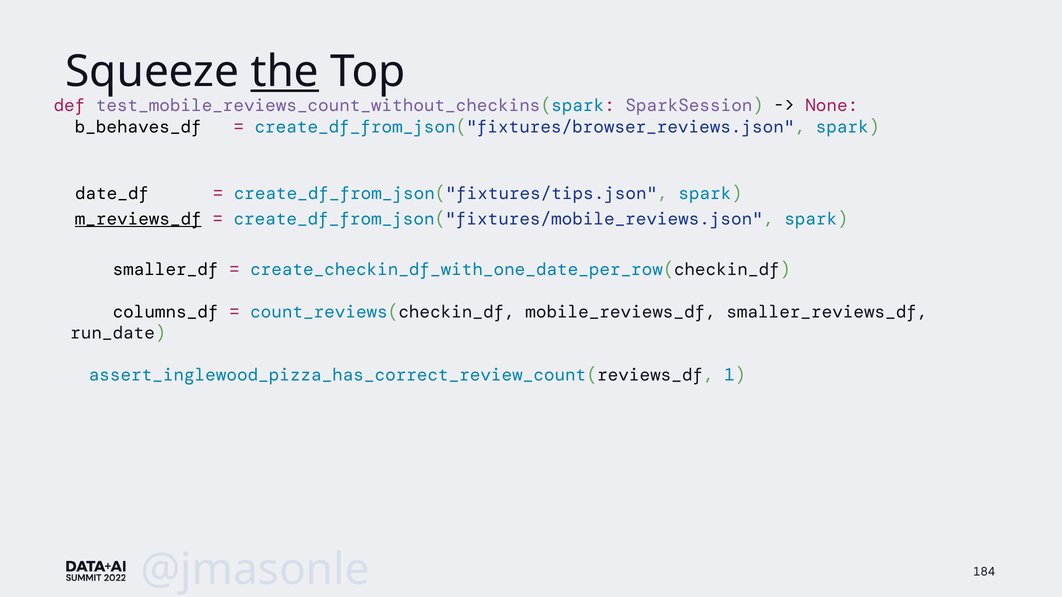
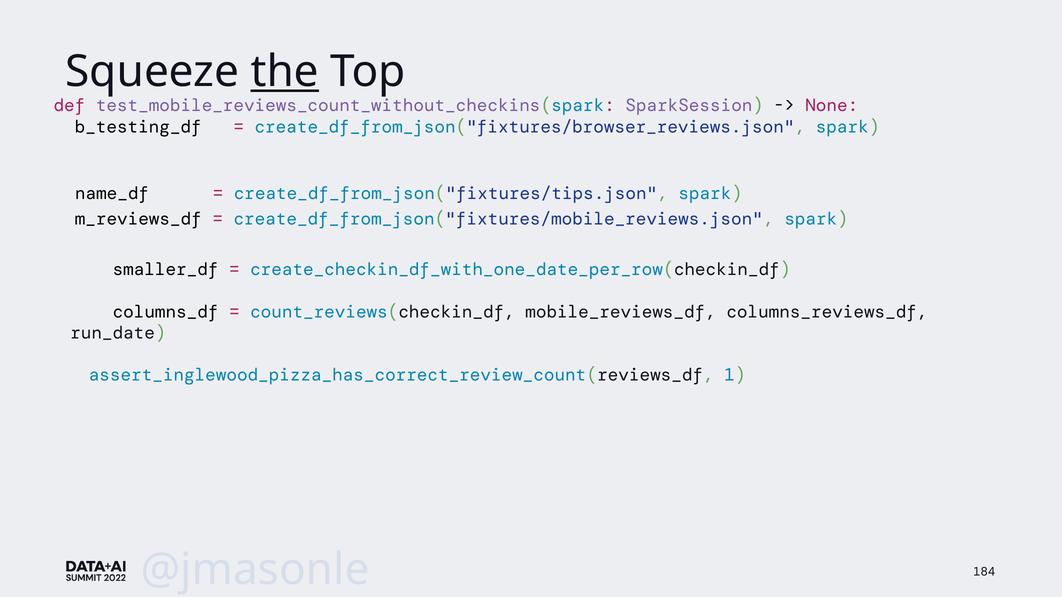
b_behaves_df: b_behaves_df -> b_testing_df
date_df: date_df -> name_df
m_reviews_df underline: present -> none
smaller_reviews_df: smaller_reviews_df -> columns_reviews_df
